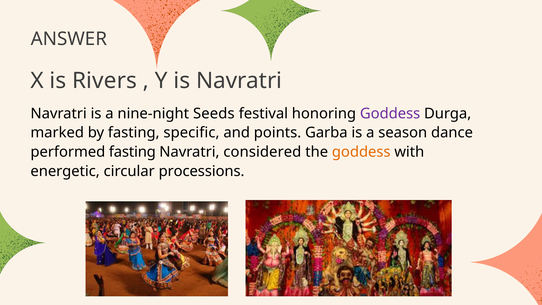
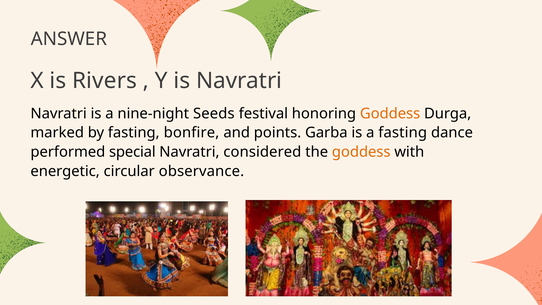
Goddess at (390, 113) colour: purple -> orange
specific: specific -> bonfire
a season: season -> fasting
performed fasting: fasting -> special
processions: processions -> observance
